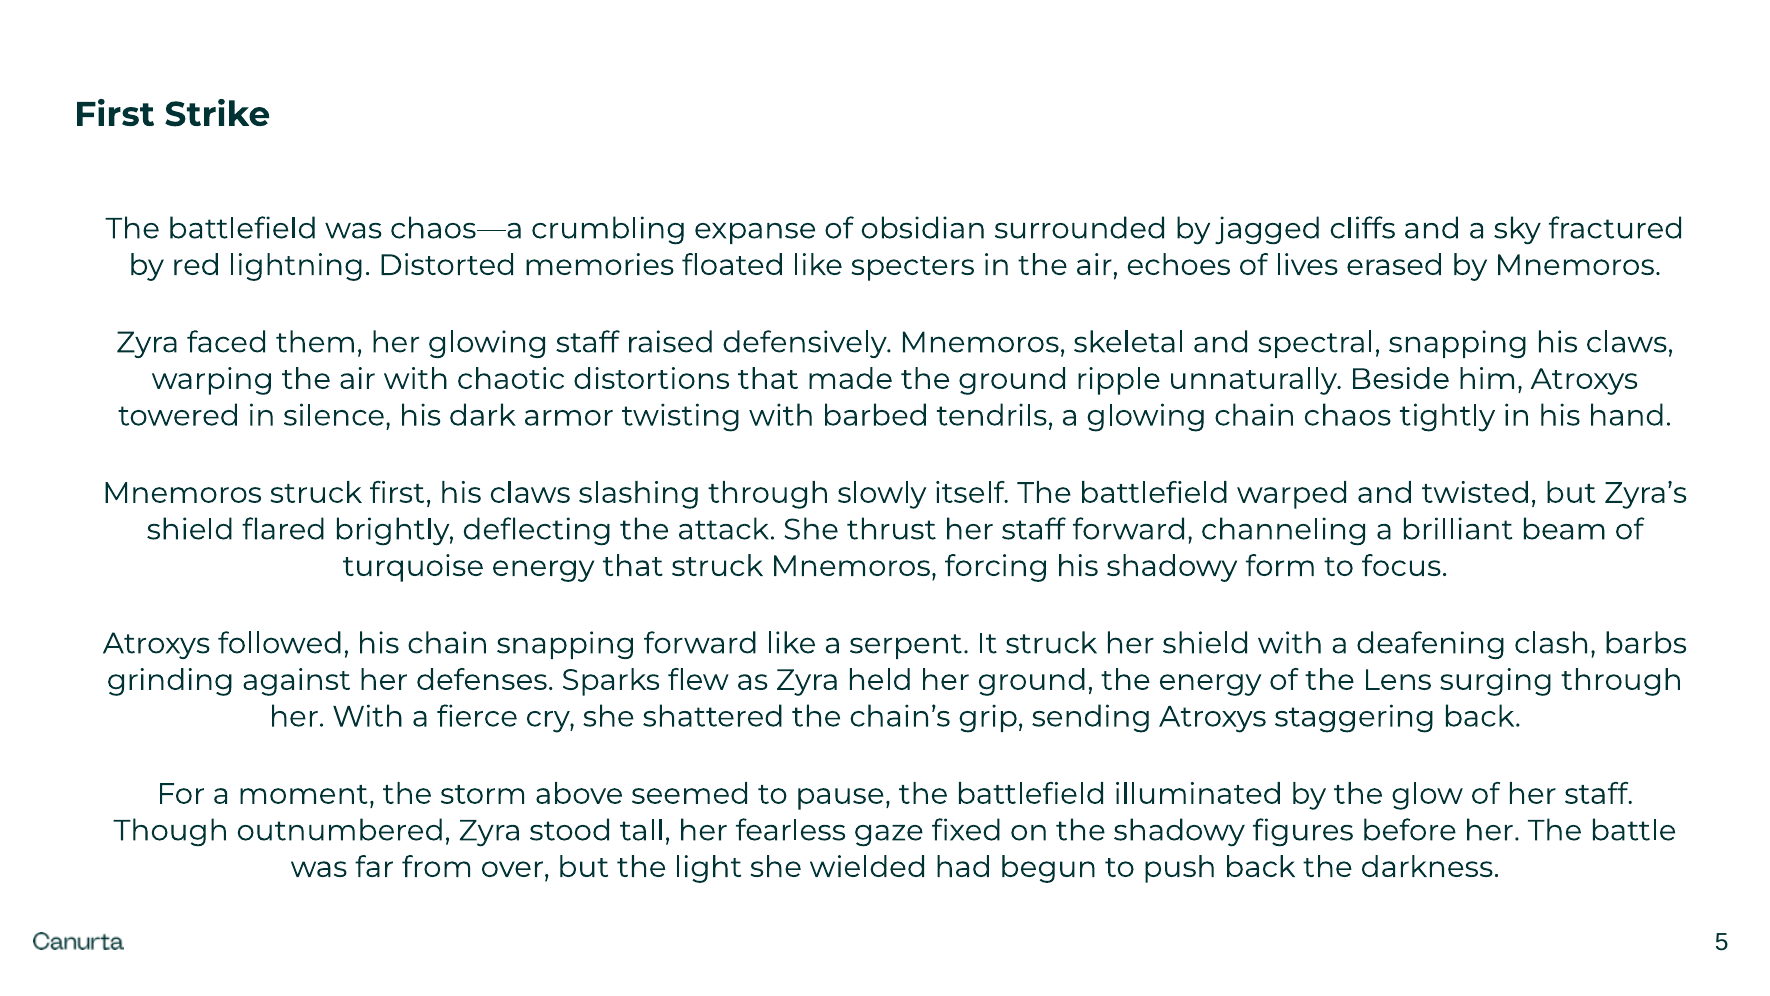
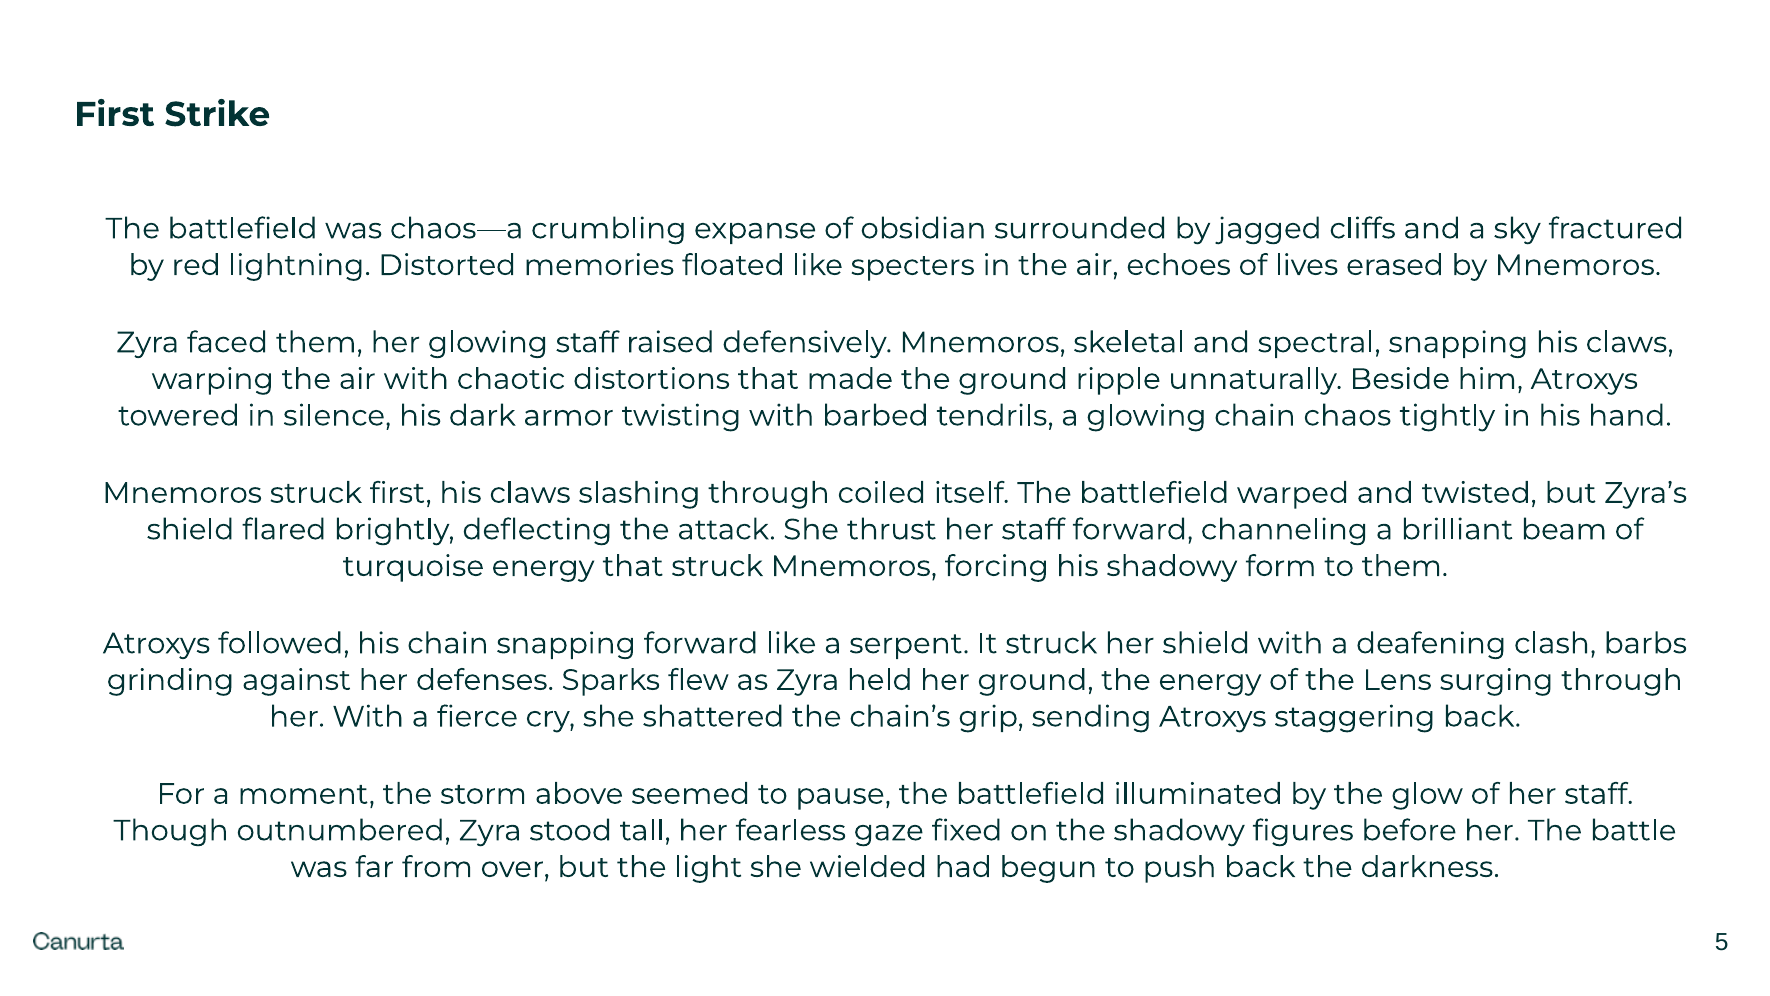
slowly: slowly -> coiled
to focus: focus -> them
